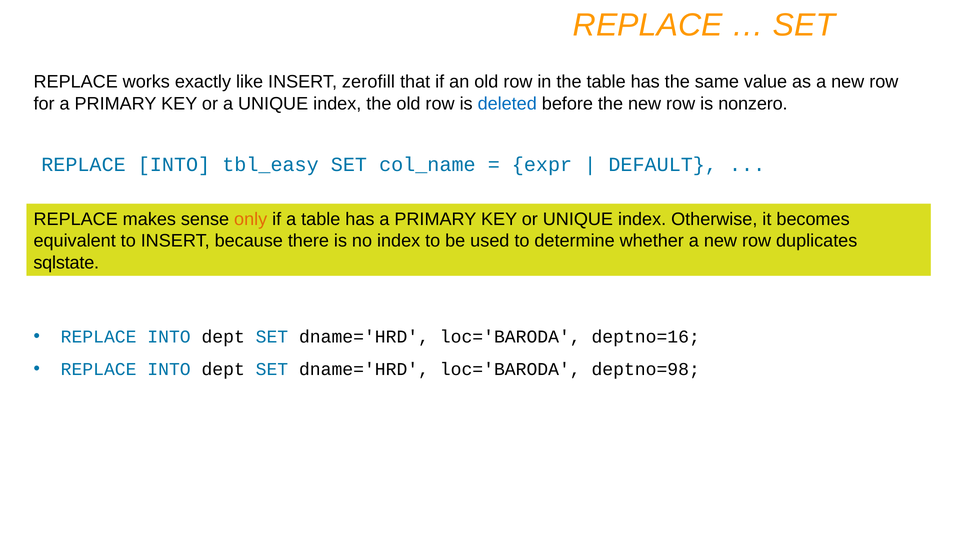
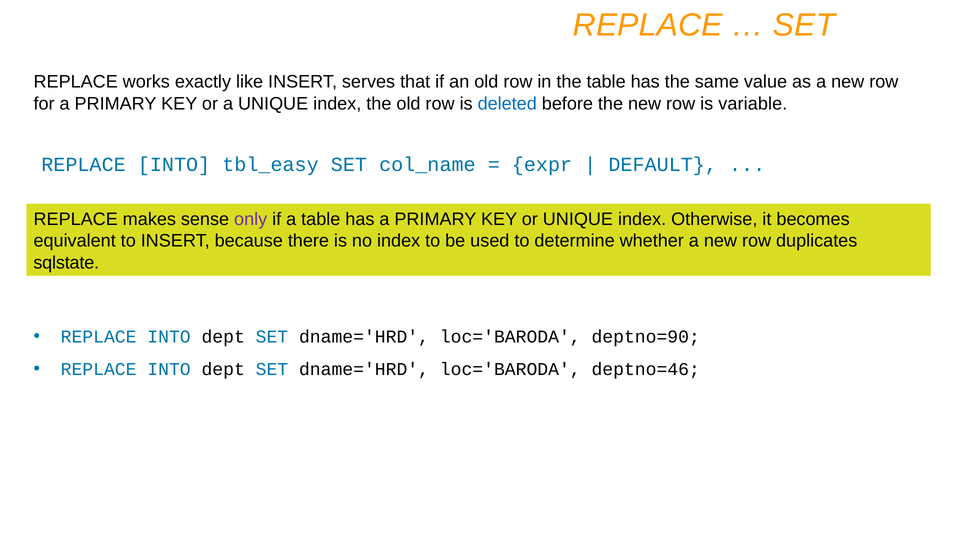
zerofill: zerofill -> serves
nonzero: nonzero -> variable
only colour: orange -> purple
deptno=16: deptno=16 -> deptno=90
deptno=98: deptno=98 -> deptno=46
